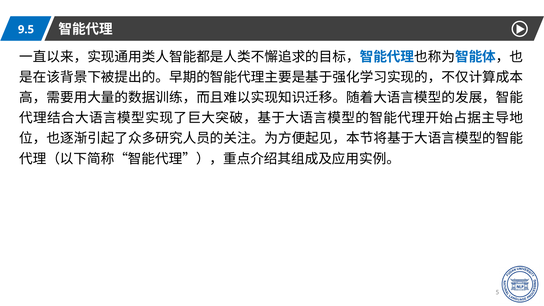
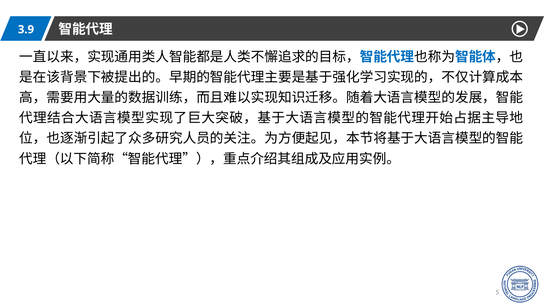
9.5: 9.5 -> 3.9
